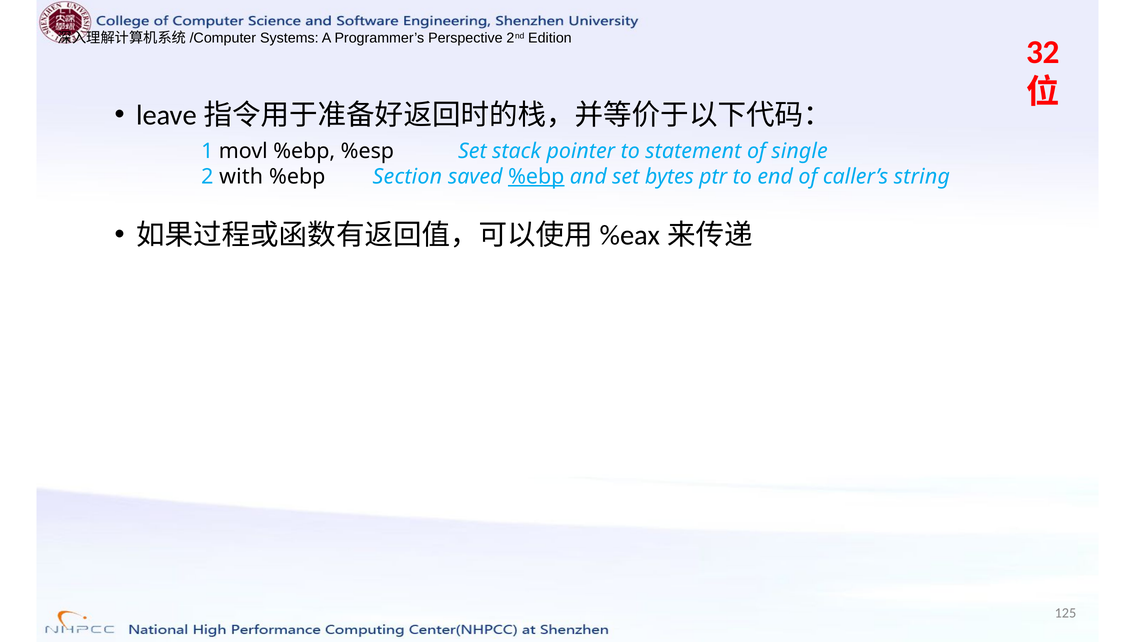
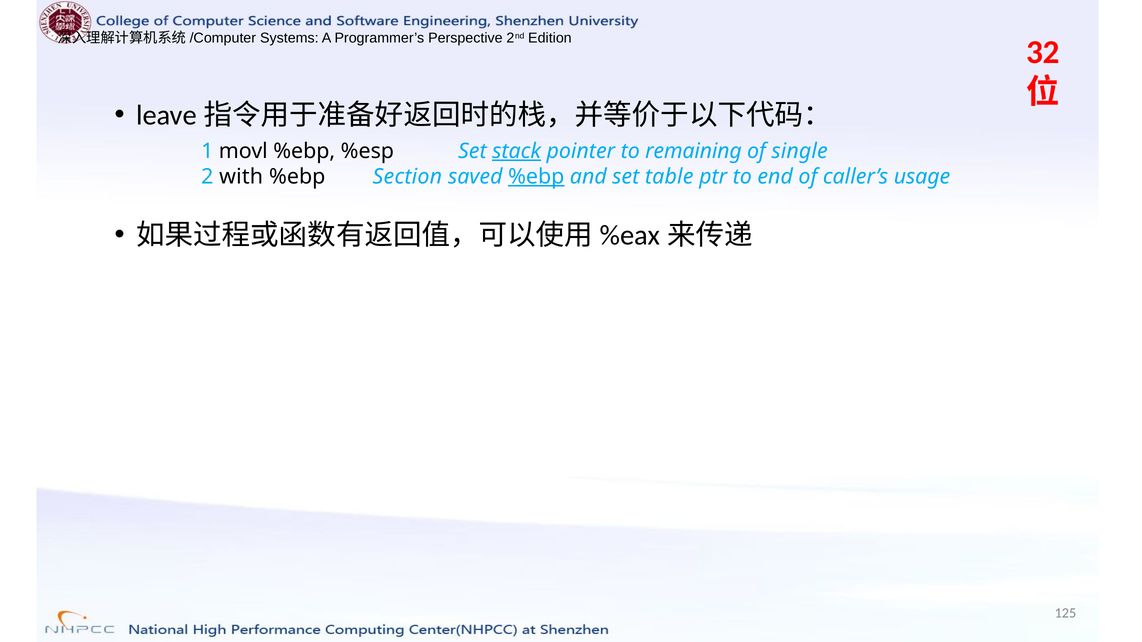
stack underline: none -> present
statement: statement -> remaining
bytes: bytes -> table
string: string -> usage
